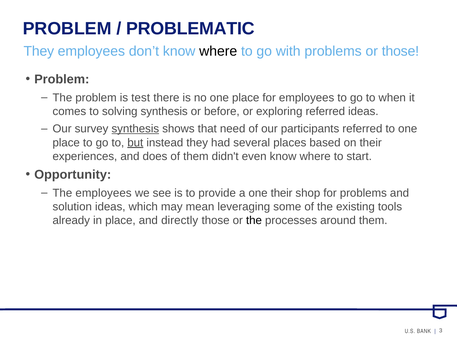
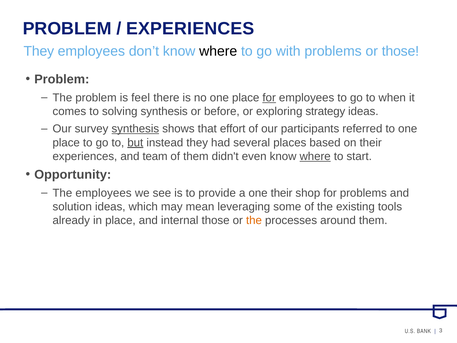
PROBLEMATIC at (190, 29): PROBLEMATIC -> EXPERIENCES
test: test -> feel
for at (269, 98) underline: none -> present
exploring referred: referred -> strategy
need: need -> effort
does: does -> team
where at (315, 156) underline: none -> present
directly: directly -> internal
the at (254, 220) colour: black -> orange
